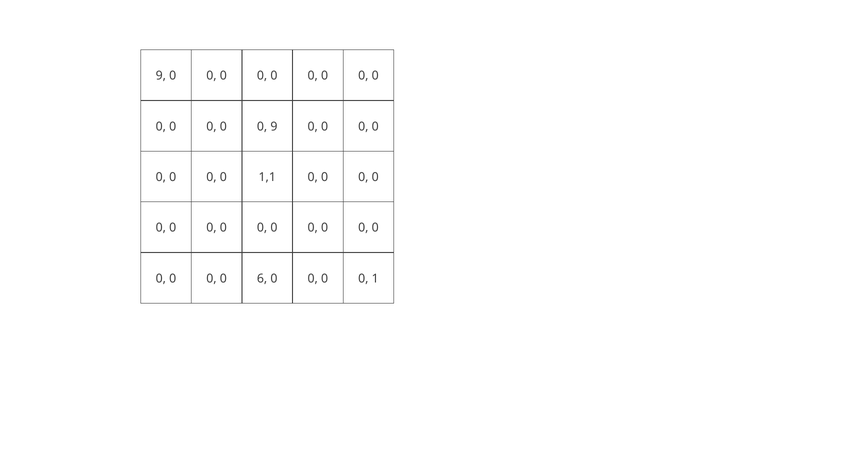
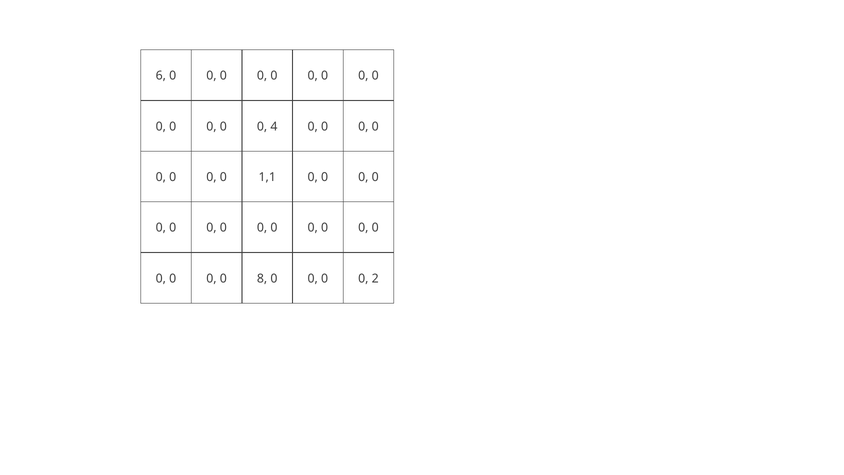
9 at (161, 76): 9 -> 6
0 9: 9 -> 4
6: 6 -> 8
1: 1 -> 2
